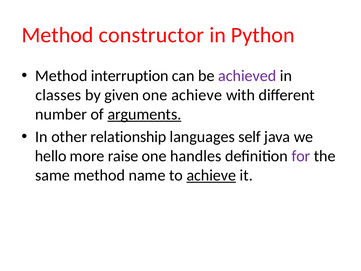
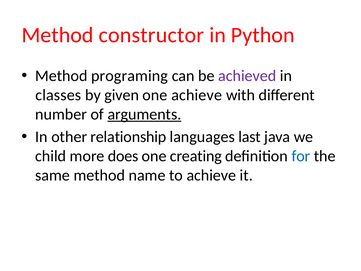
interruption: interruption -> programing
self: self -> last
hello: hello -> child
raise: raise -> does
handles: handles -> creating
for colour: purple -> blue
achieve at (211, 175) underline: present -> none
